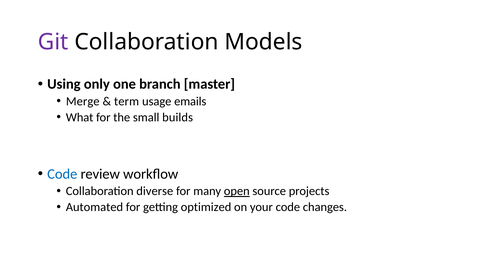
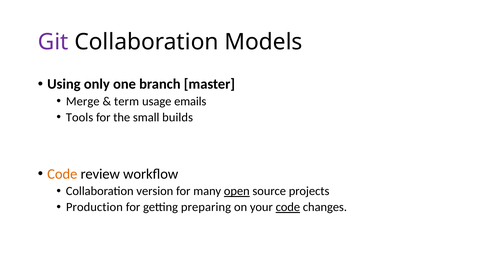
What: What -> Tools
Code at (62, 174) colour: blue -> orange
diverse: diverse -> version
Automated: Automated -> Production
optimized: optimized -> preparing
code at (288, 207) underline: none -> present
